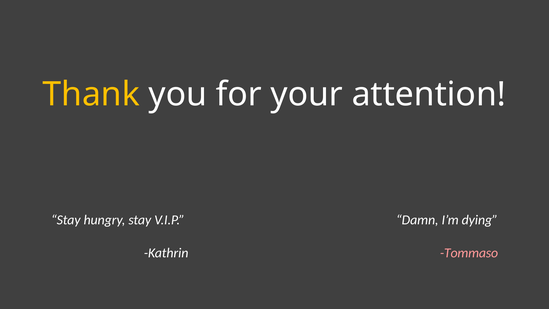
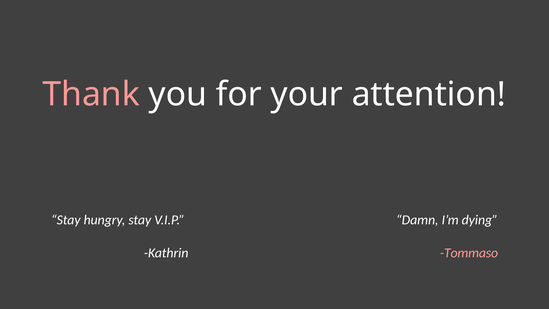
Thank colour: yellow -> pink
